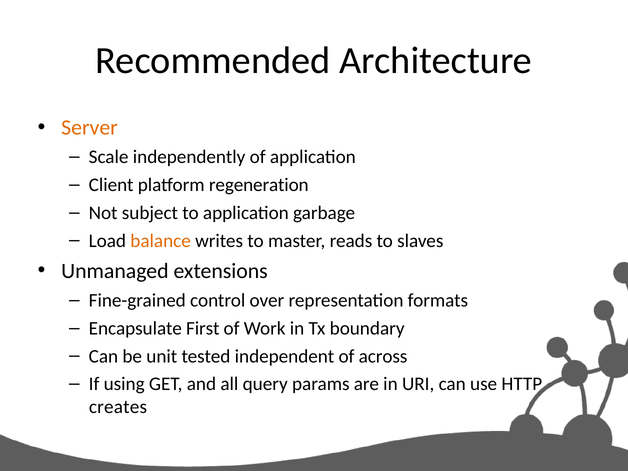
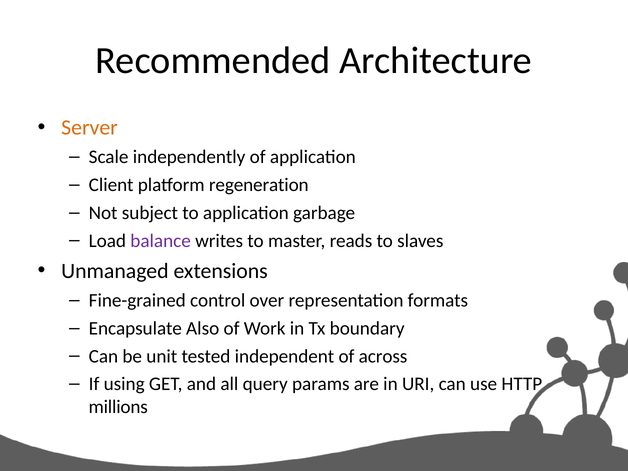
balance colour: orange -> purple
First: First -> Also
creates: creates -> millions
